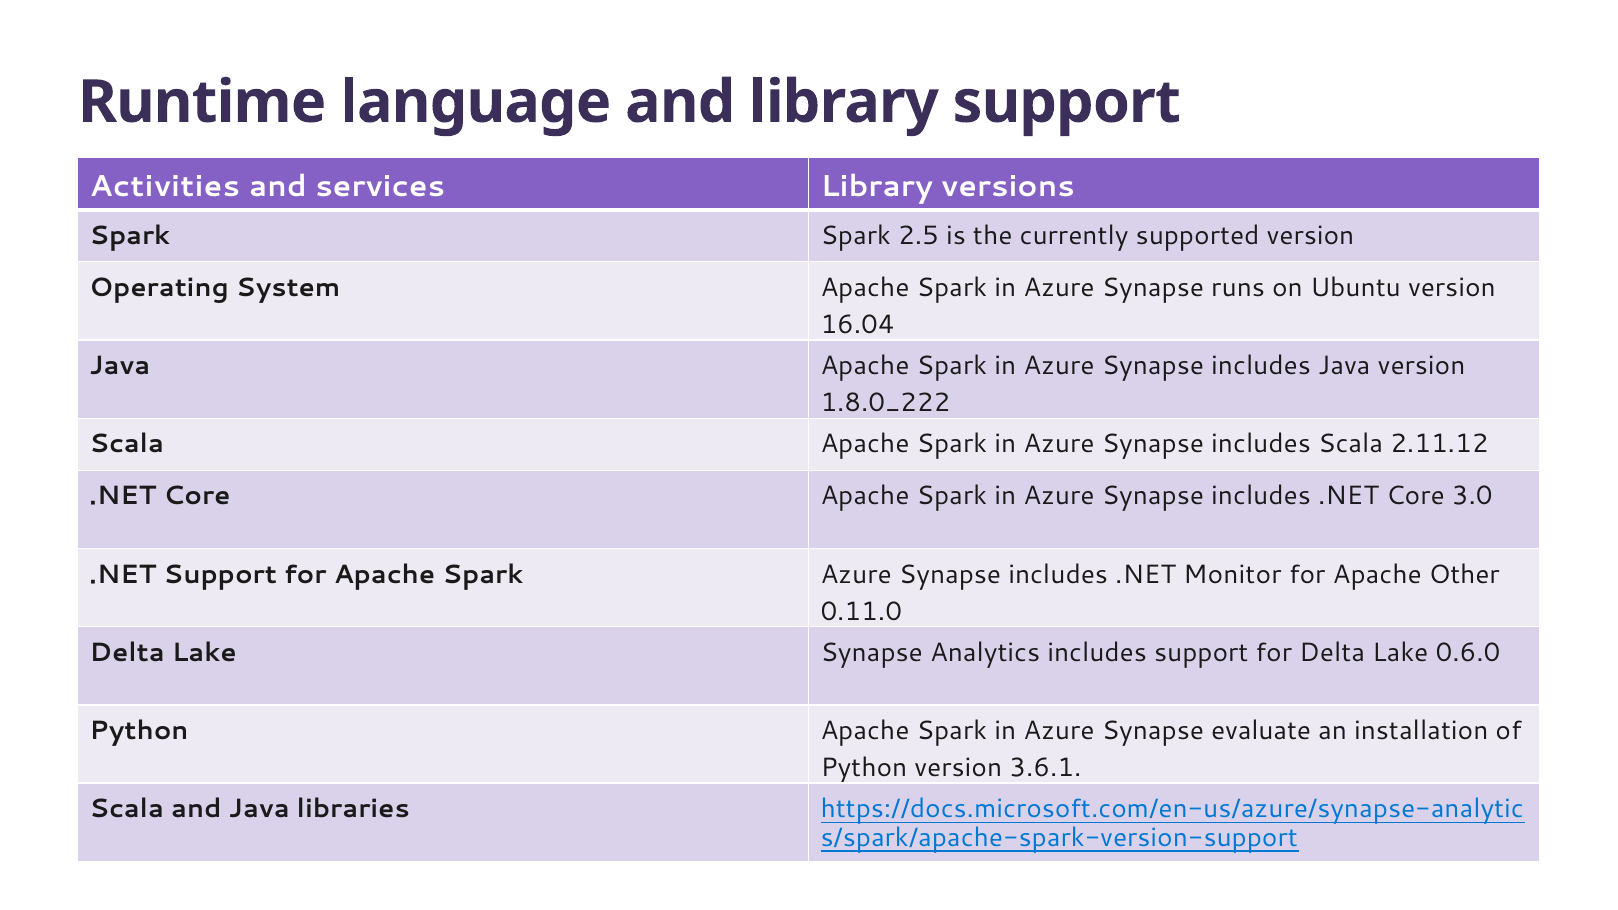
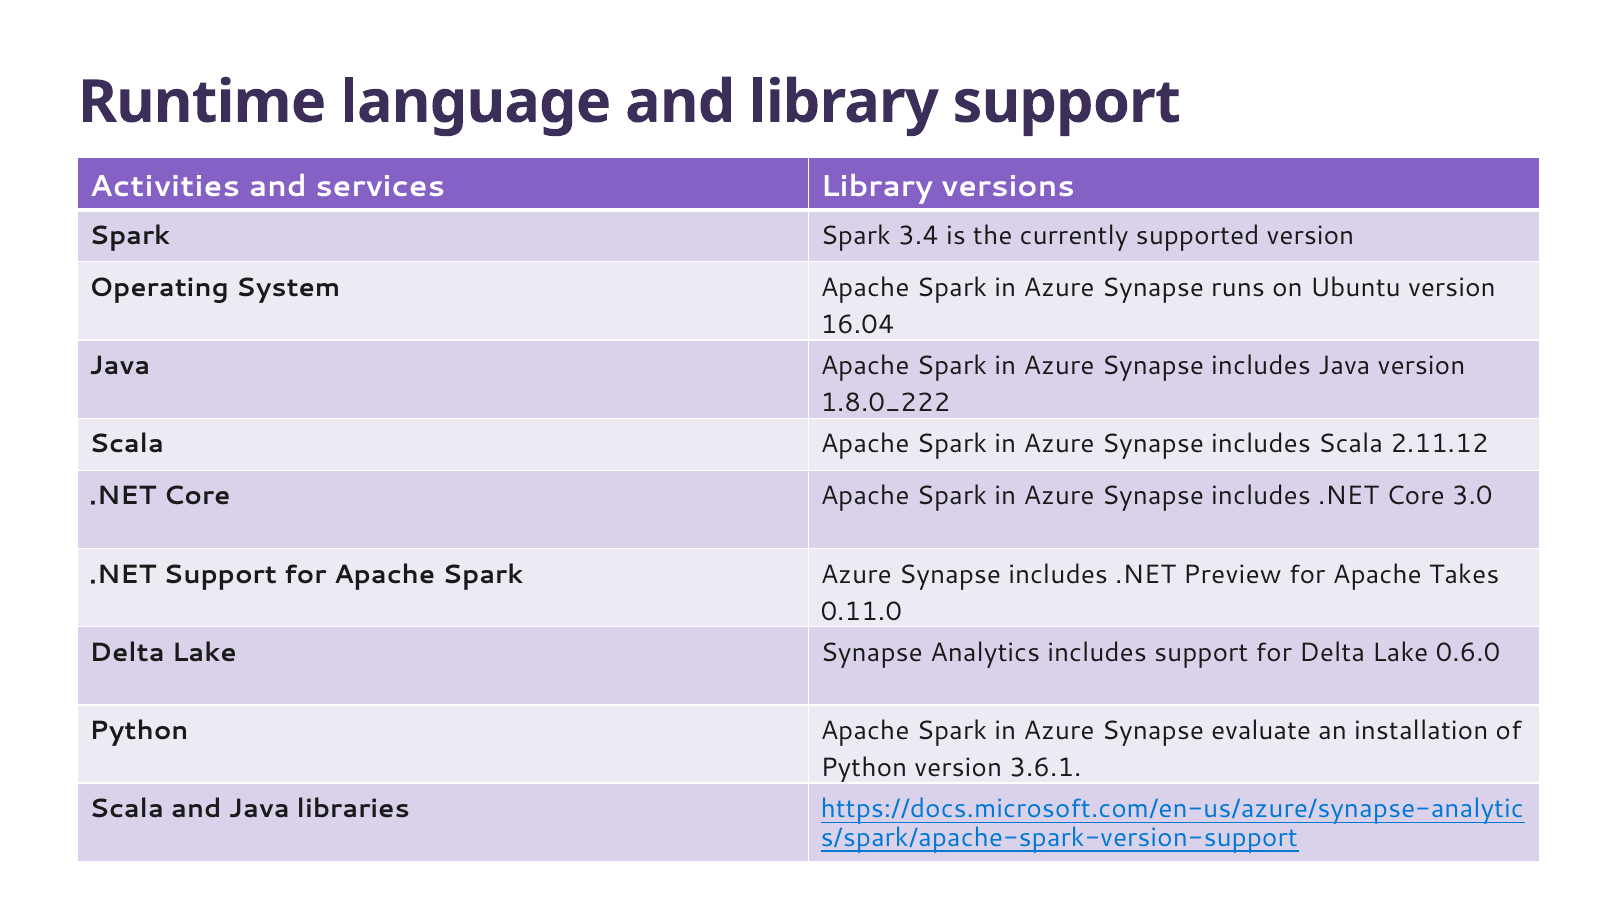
2.5: 2.5 -> 3.4
Monitor: Monitor -> Preview
Other: Other -> Takes
